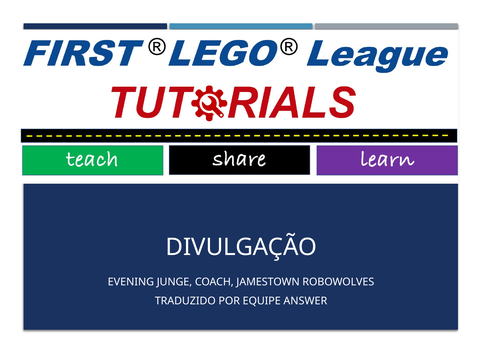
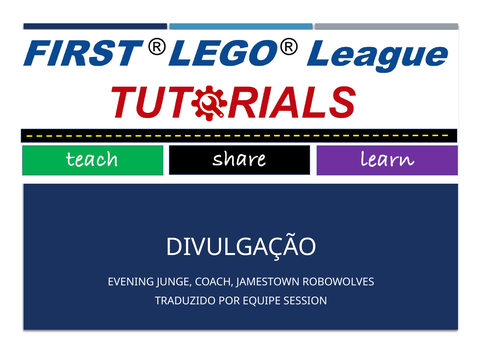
ANSWER: ANSWER -> SESSION
